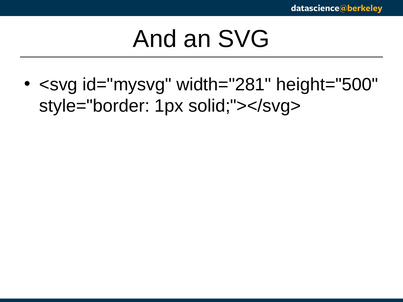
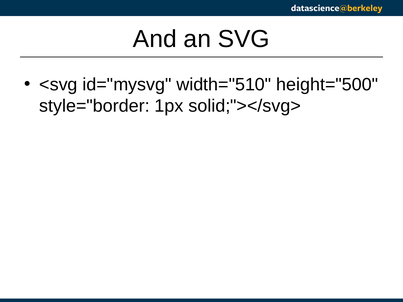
width="281: width="281 -> width="510
